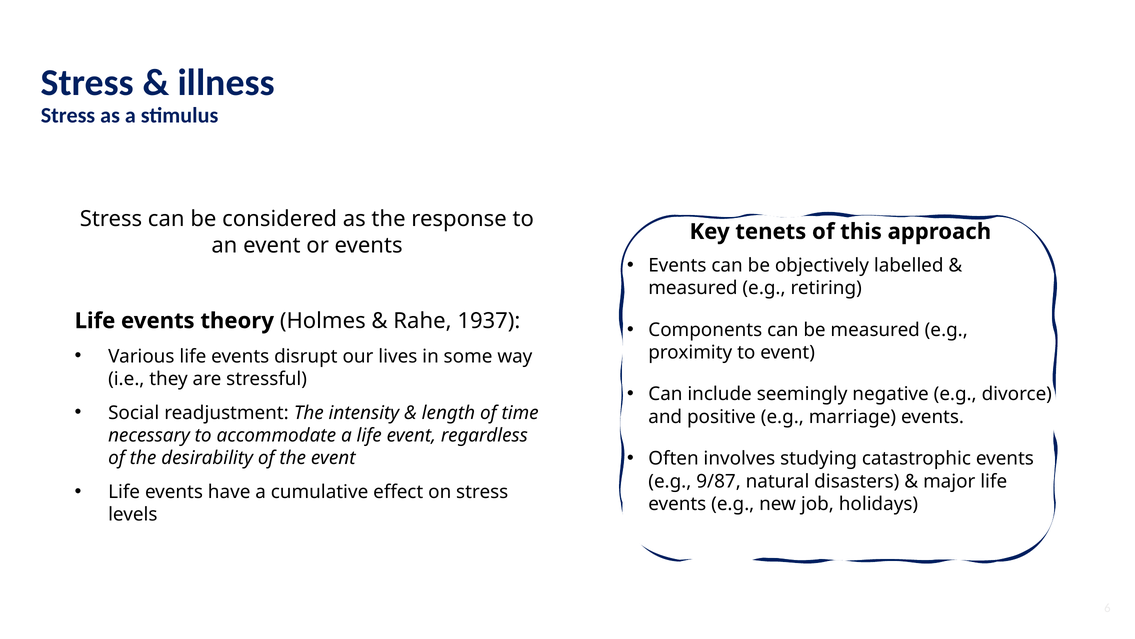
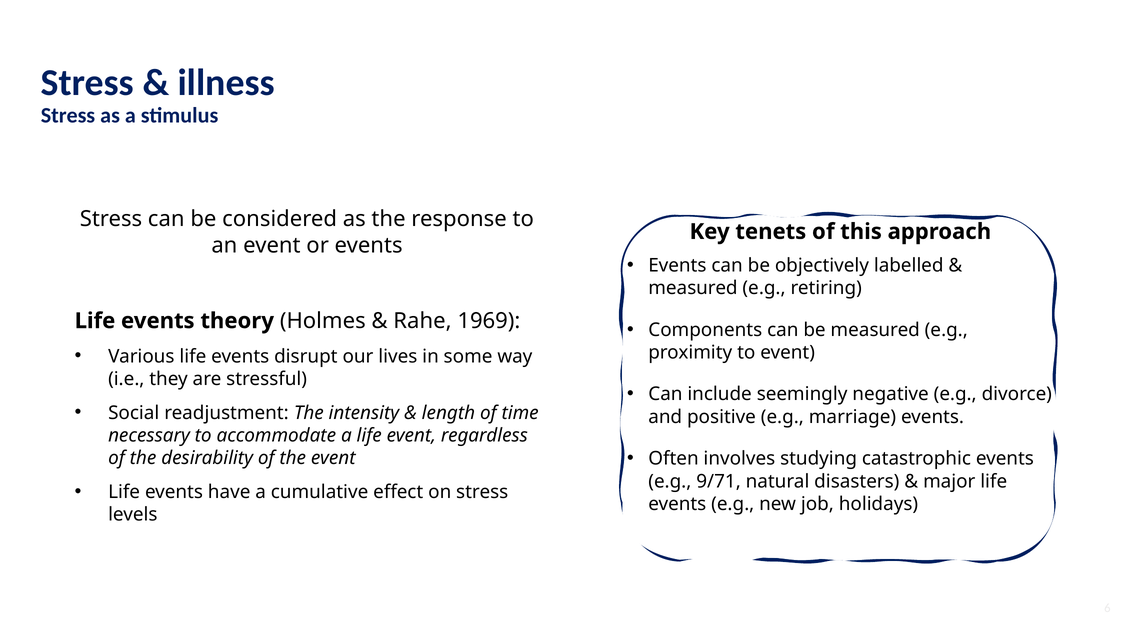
1937: 1937 -> 1969
9/87: 9/87 -> 9/71
